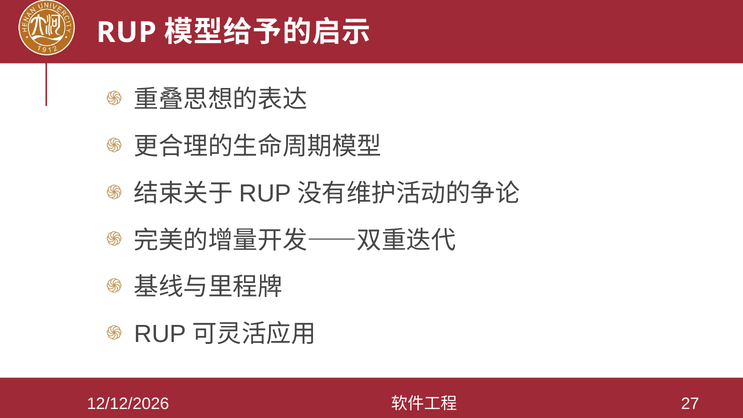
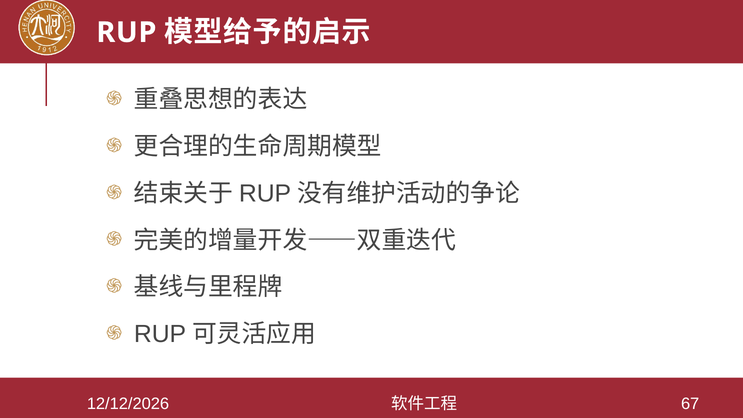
27: 27 -> 67
